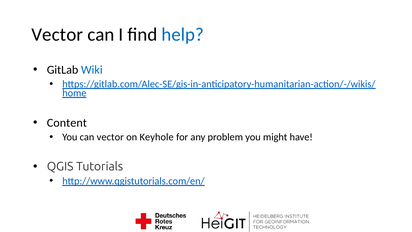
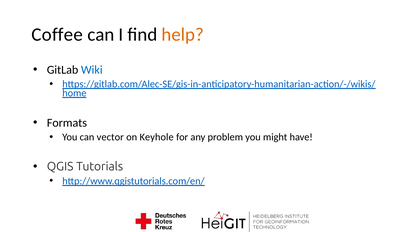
Vector at (57, 35): Vector -> Coffee
help colour: blue -> orange
Content: Content -> Formats
